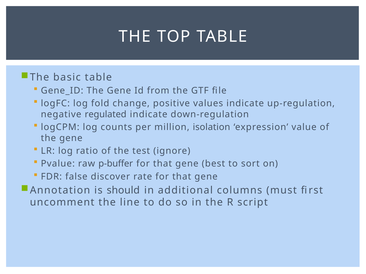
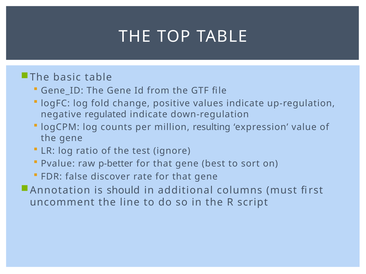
isolation: isolation -> resulting
p-buffer: p-buffer -> p-better
